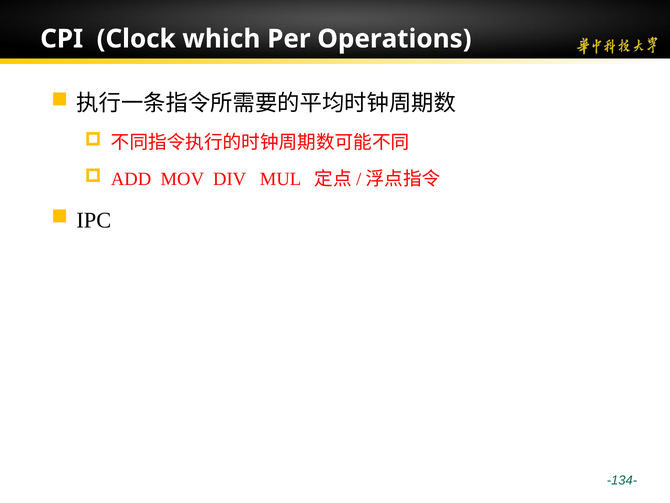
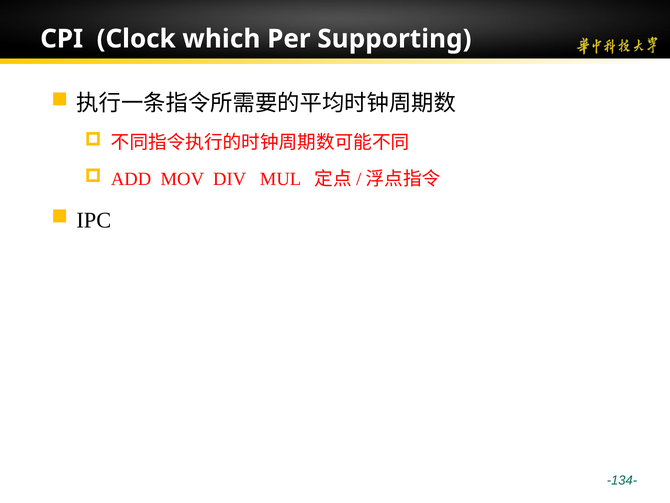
Operations: Operations -> Supporting
